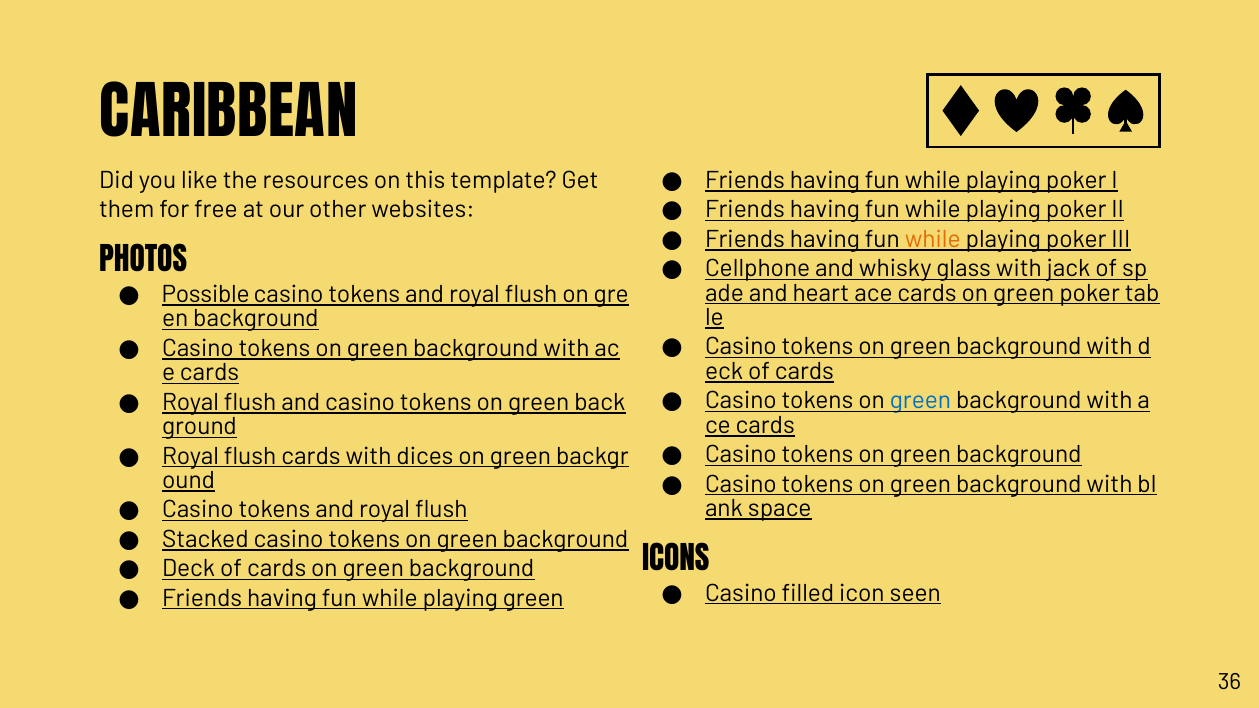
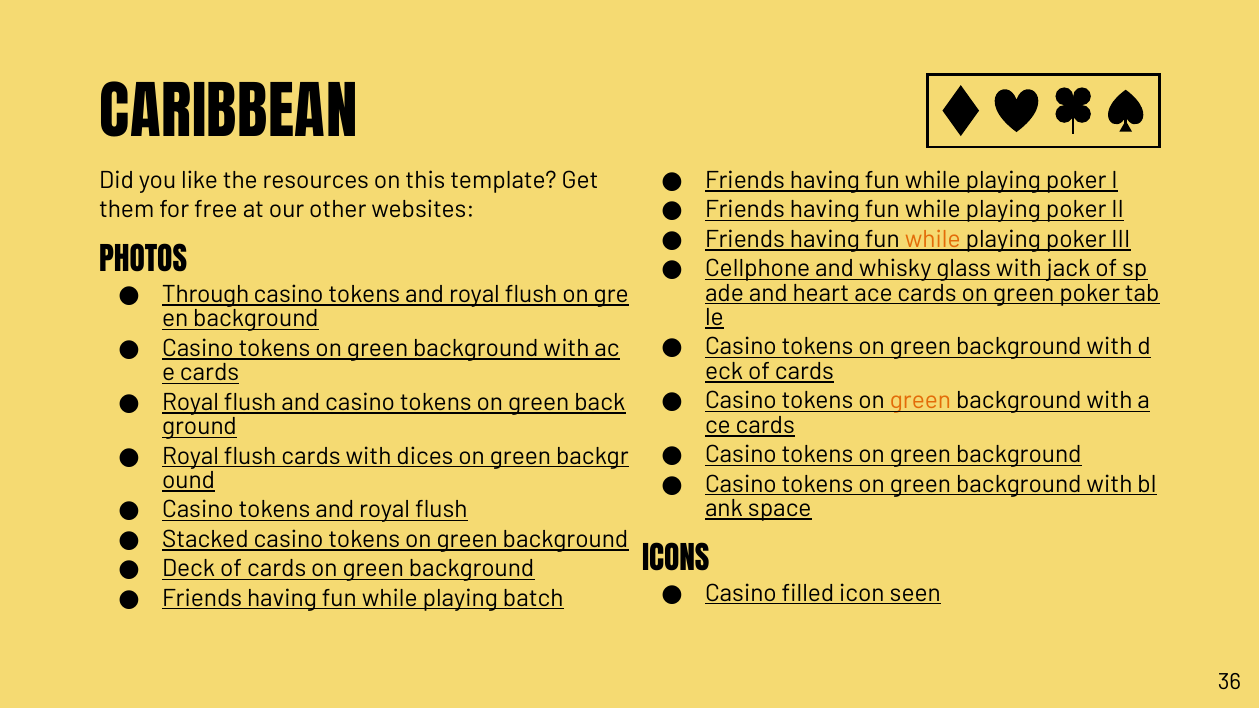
Possible: Possible -> Through
green at (920, 401) colour: blue -> orange
playing green: green -> batch
